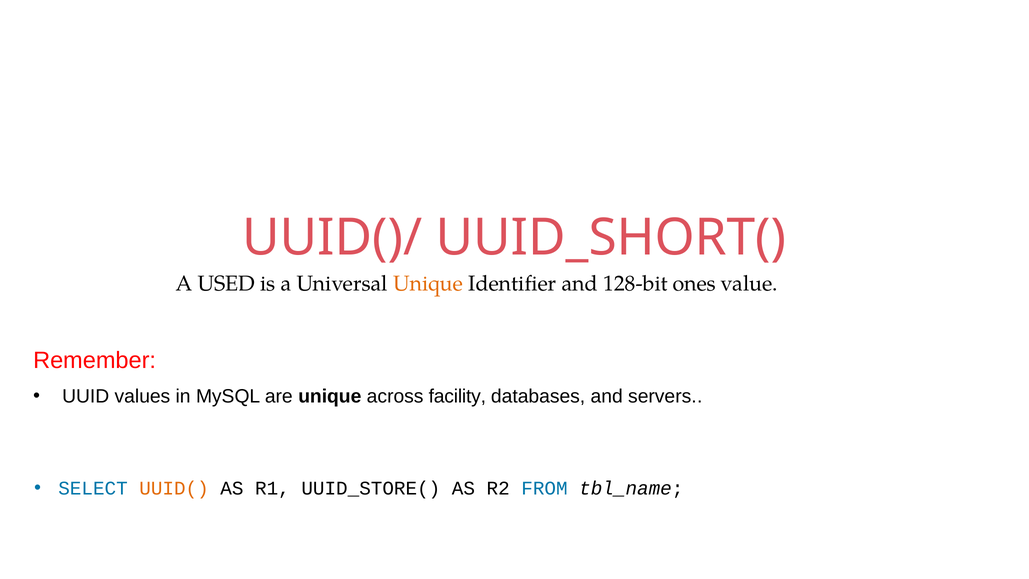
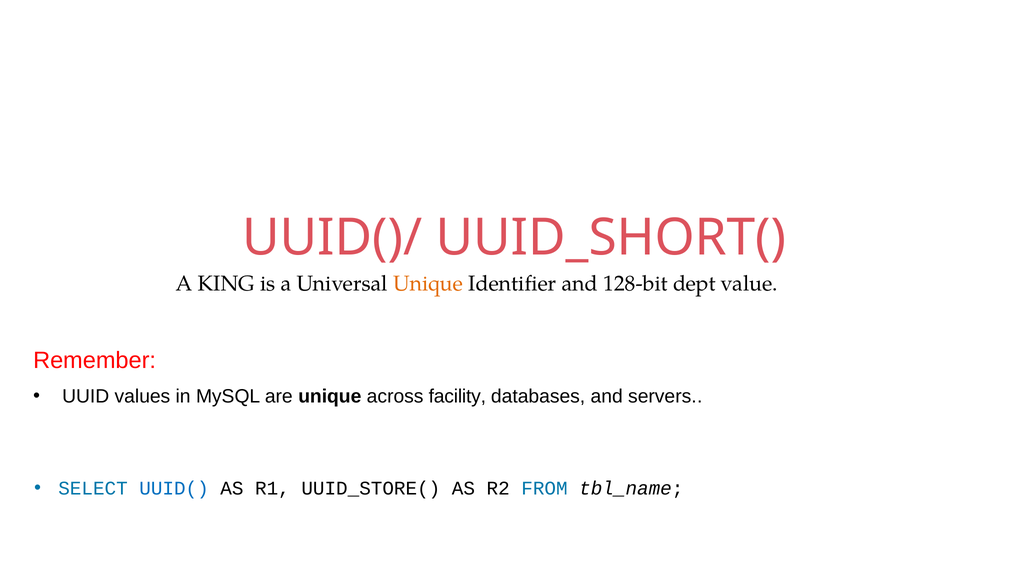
USED: USED -> KING
ones: ones -> dept
UUID( colour: orange -> blue
